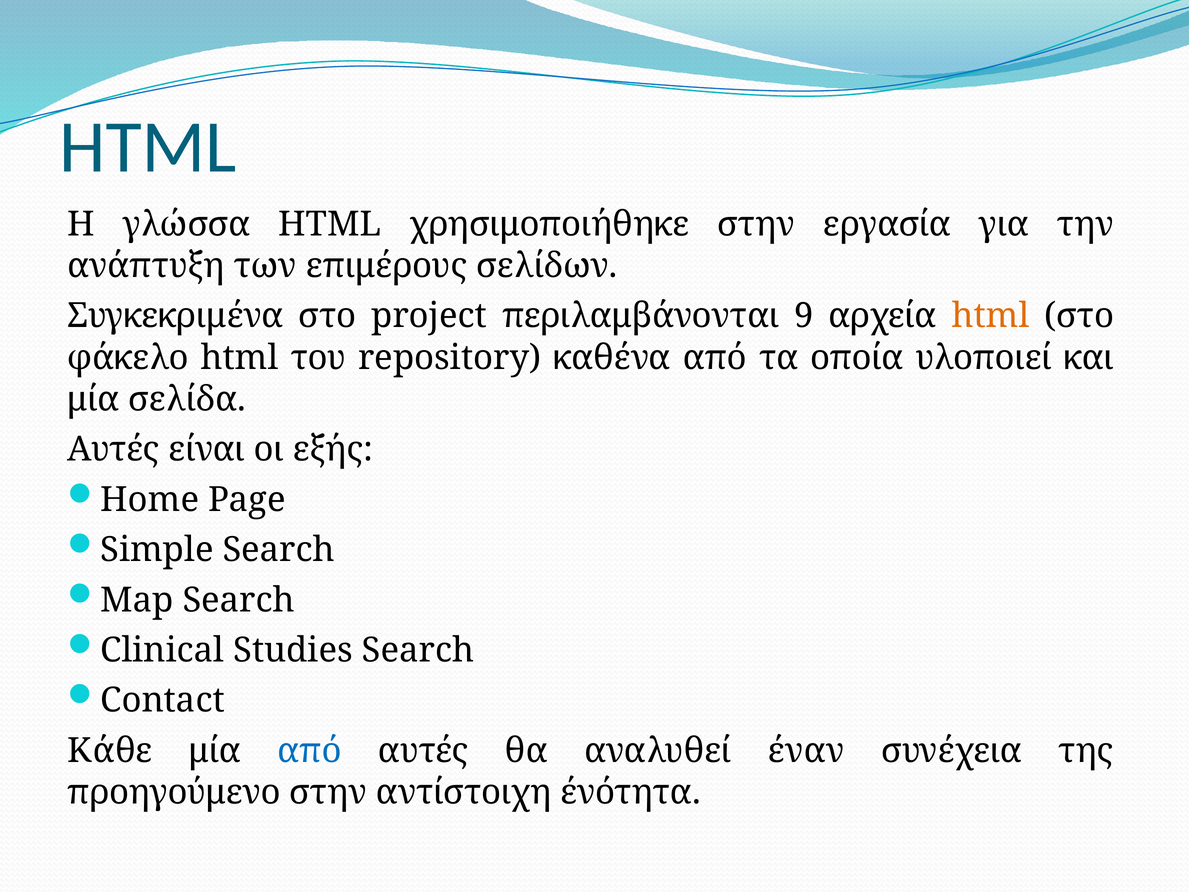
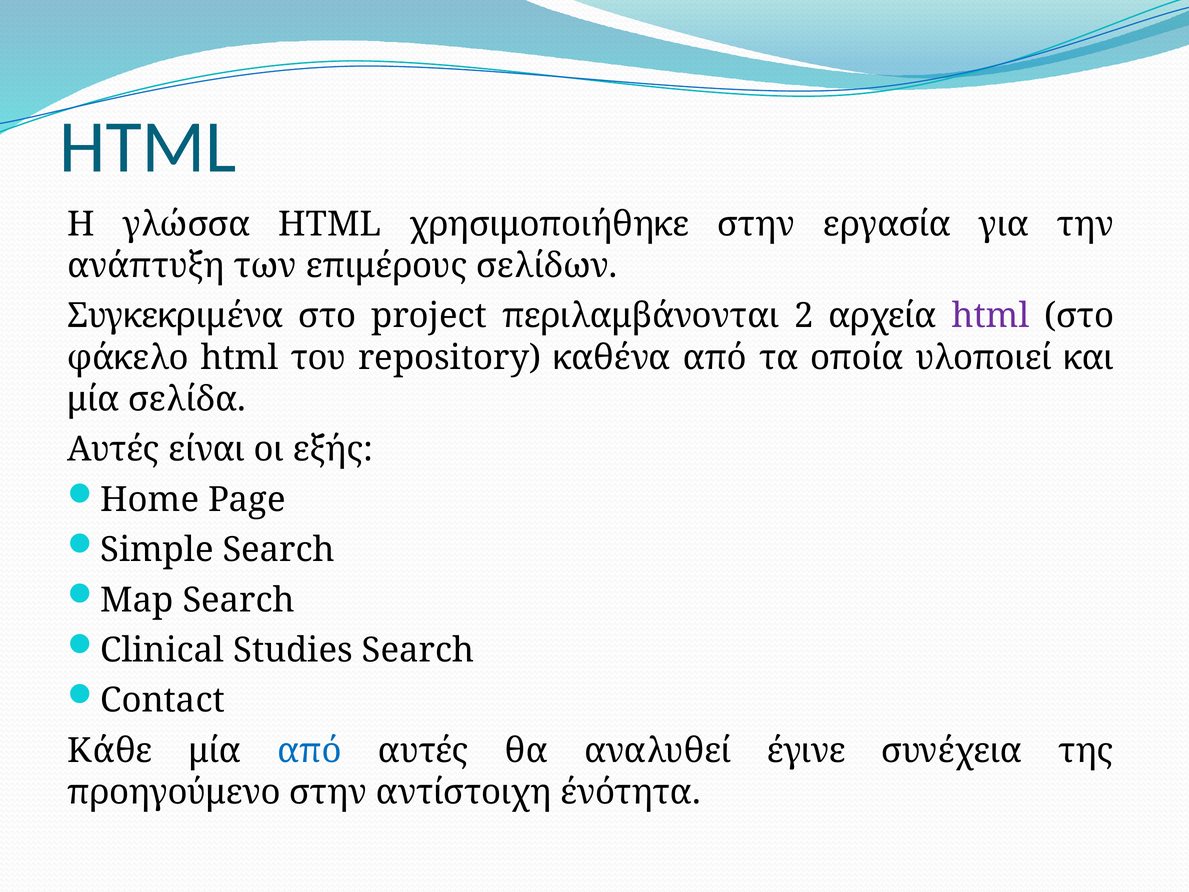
9: 9 -> 2
html at (991, 316) colour: orange -> purple
έναν: έναν -> έγινε
